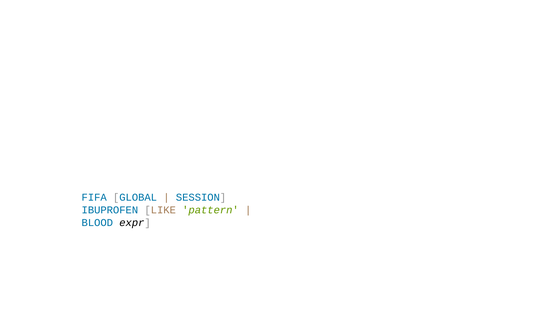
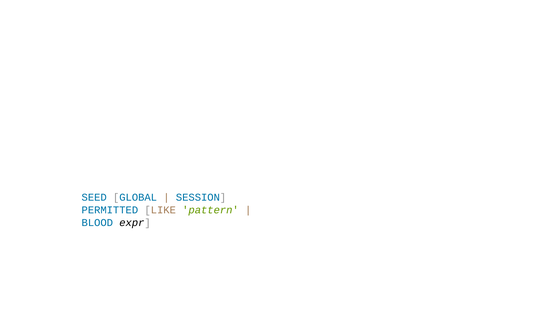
FIFA: FIFA -> SEED
IBUPROFEN: IBUPROFEN -> PERMITTED
